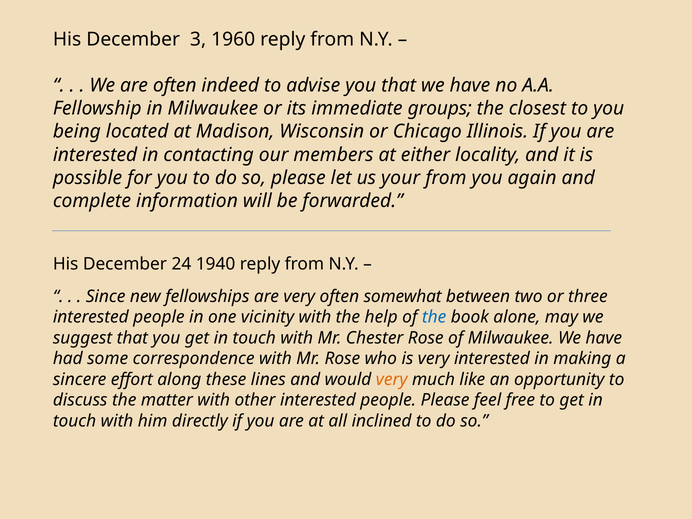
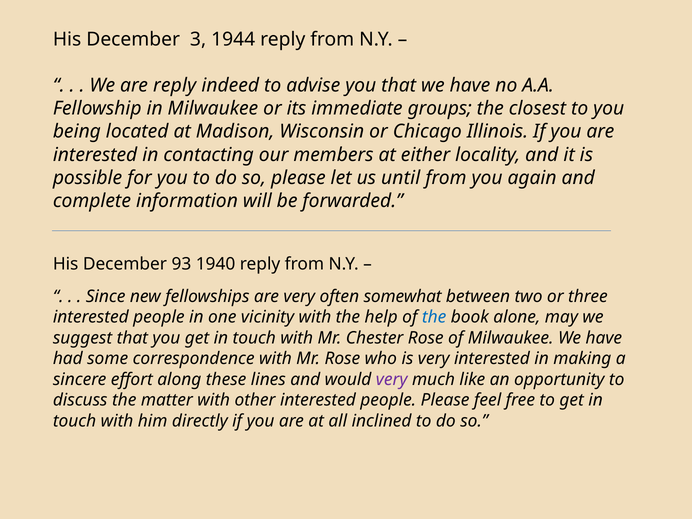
1960: 1960 -> 1944
are often: often -> reply
your: your -> until
24: 24 -> 93
very at (392, 380) colour: orange -> purple
